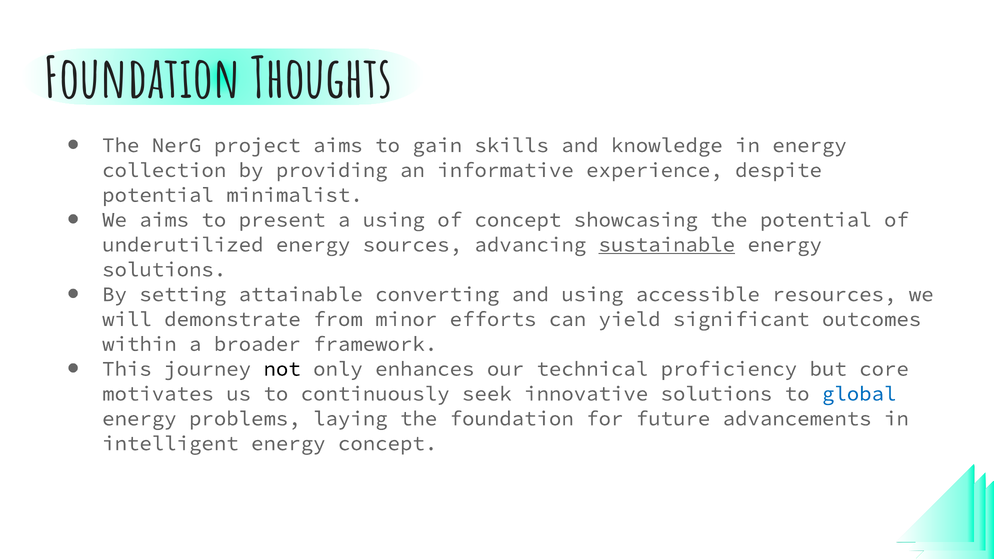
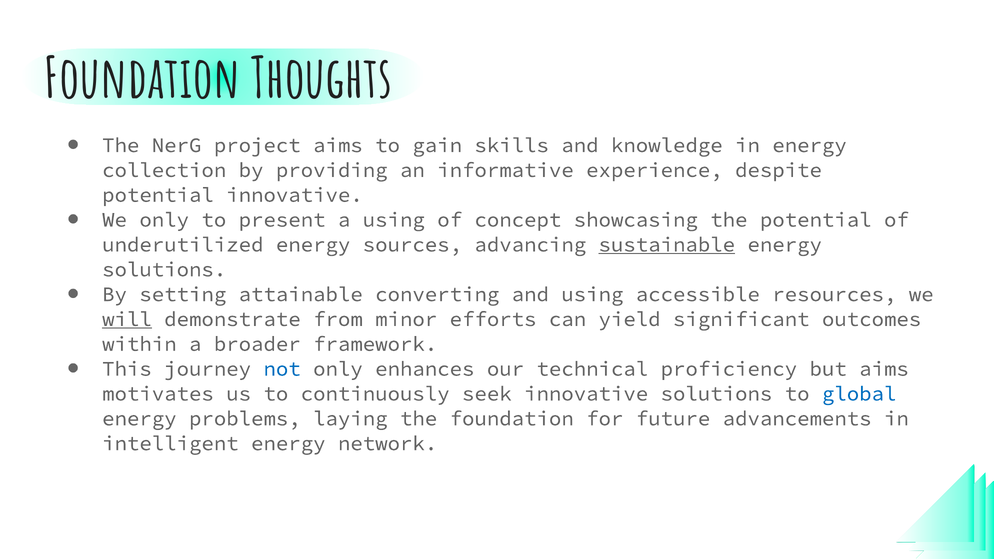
potential minimalist: minimalist -> innovative
We aims: aims -> only
will underline: none -> present
not colour: black -> blue
but core: core -> aims
energy concept: concept -> network
